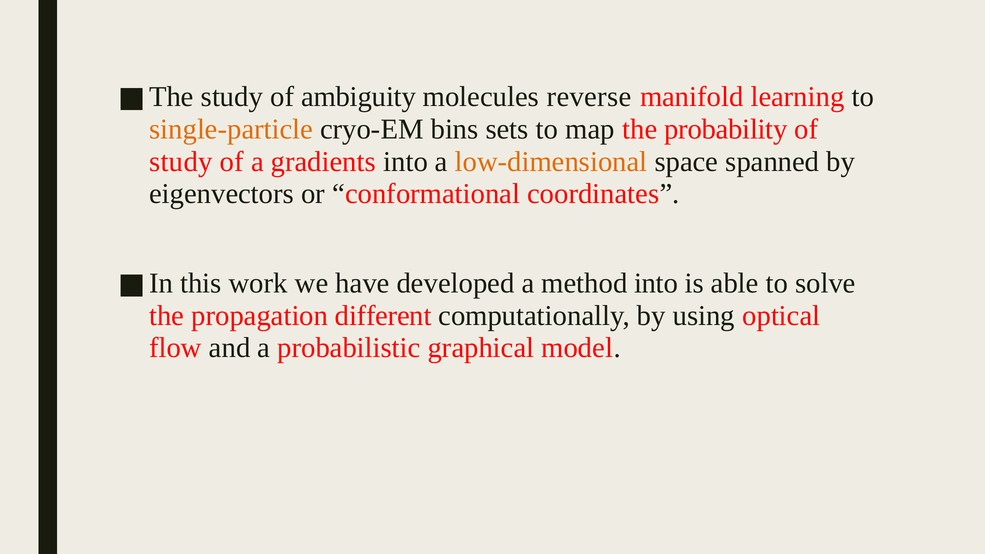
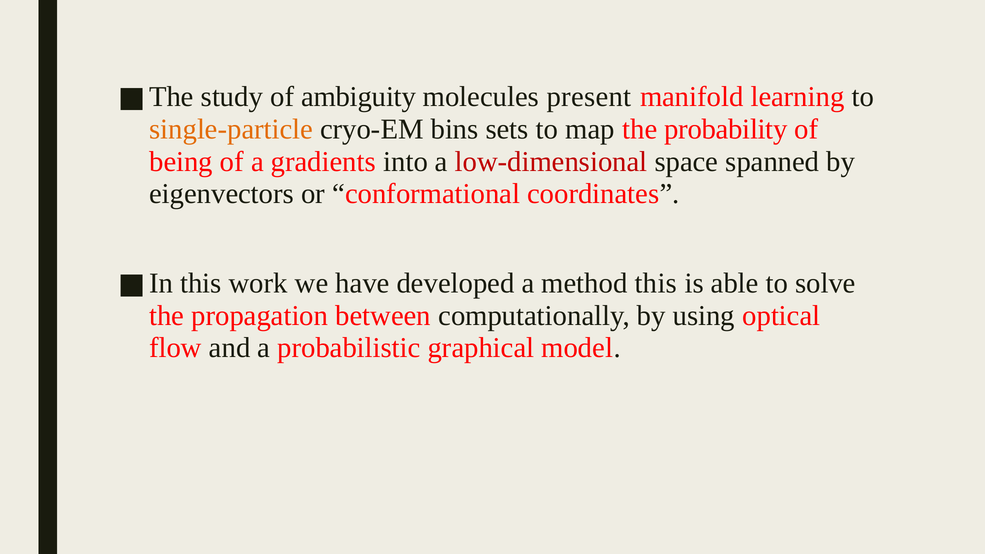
reverse: reverse -> present
study at (181, 162): study -> being
low-dimensional colour: orange -> red
method into: into -> this
different: different -> between
